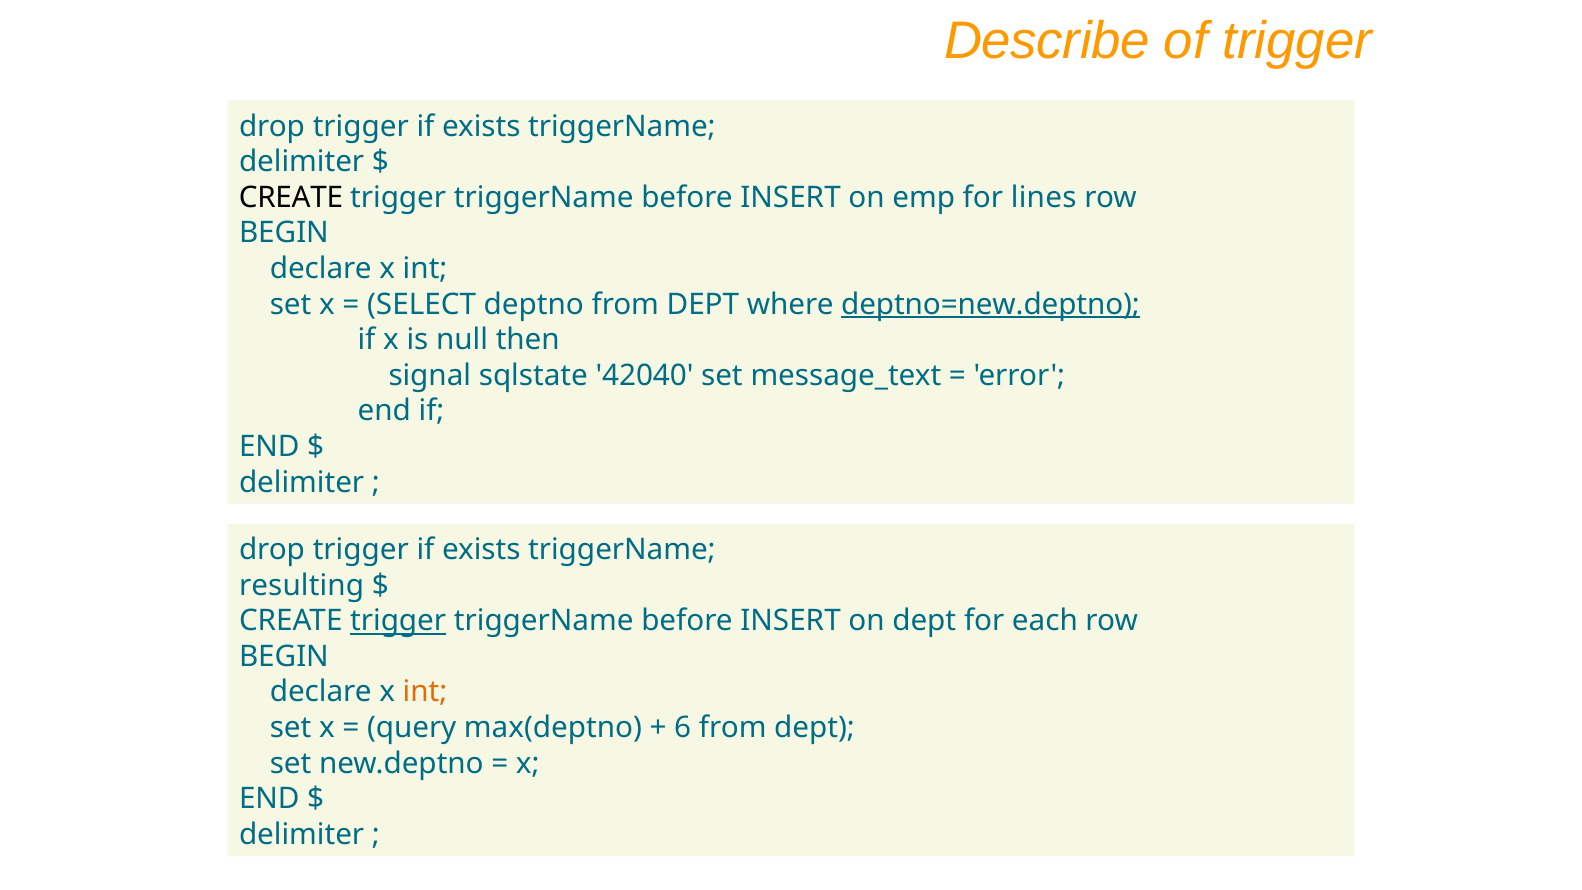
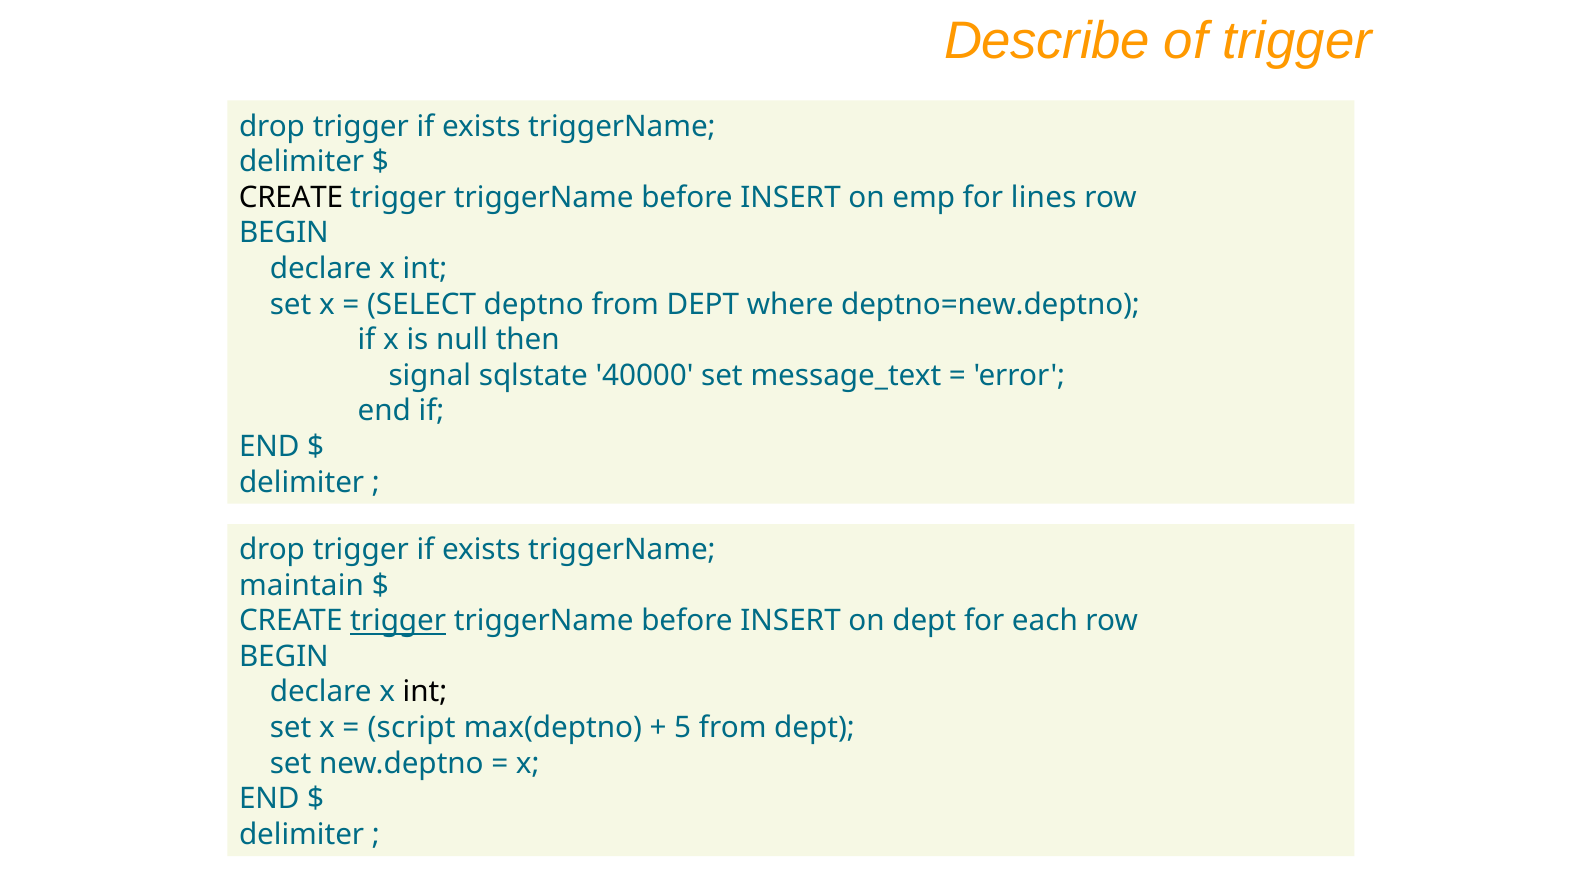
deptno=new.deptno underline: present -> none
42040: 42040 -> 40000
resulting: resulting -> maintain
int at (425, 692) colour: orange -> black
query: query -> script
6: 6 -> 5
